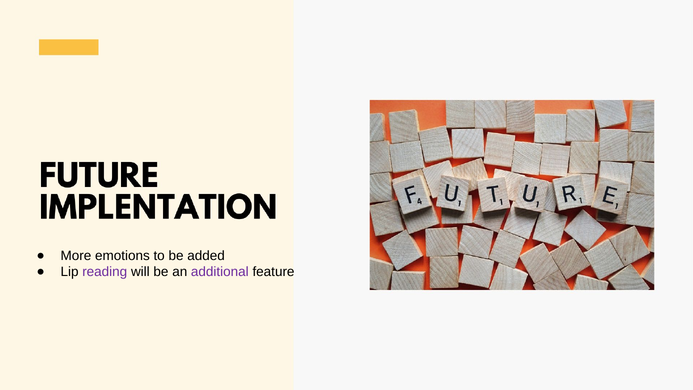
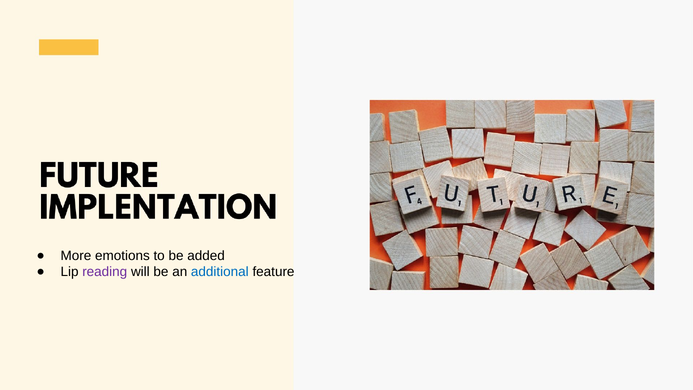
additional colour: purple -> blue
